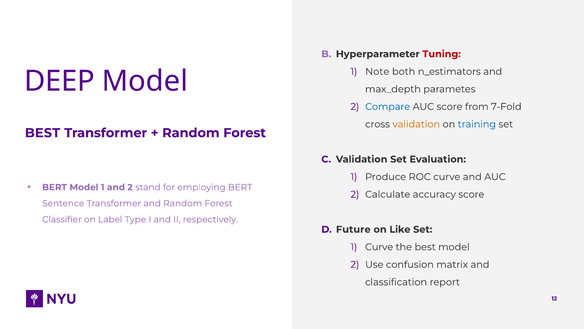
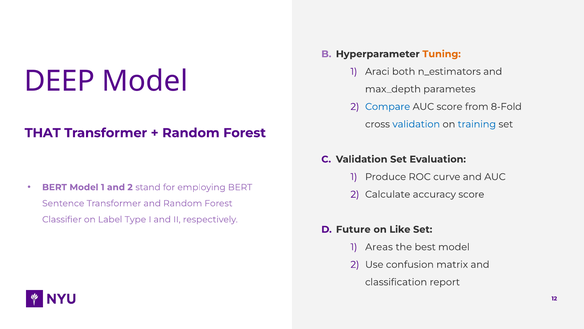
Tuning colour: red -> orange
Note: Note -> Araci
7-Fold: 7-Fold -> 8-Fold
validation at (416, 124) colour: orange -> blue
BEST at (43, 133): BEST -> THAT
1 Curve: Curve -> Areas
